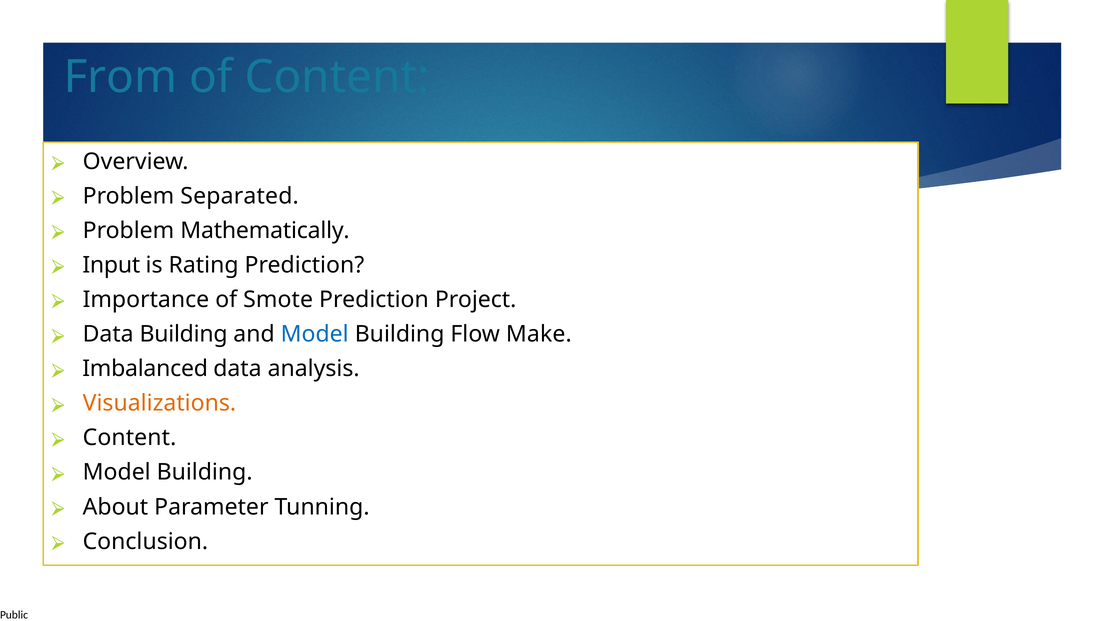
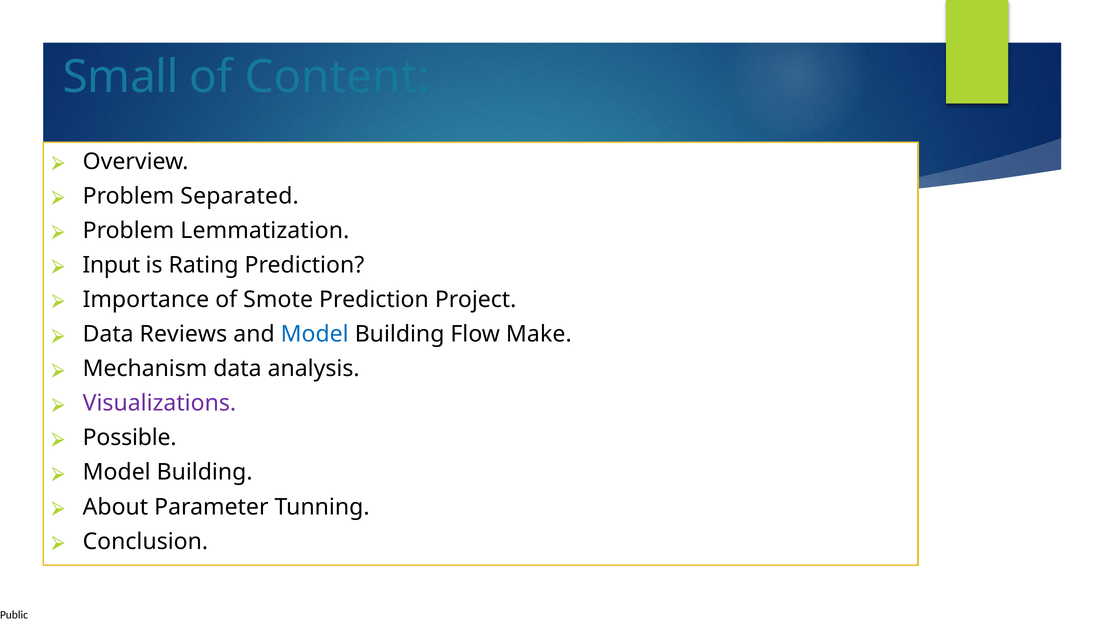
From: From -> Small
Mathematically: Mathematically -> Lemmatization
Data Building: Building -> Reviews
Imbalanced: Imbalanced -> Mechanism
Visualizations colour: orange -> purple
Content at (130, 438): Content -> Possible
